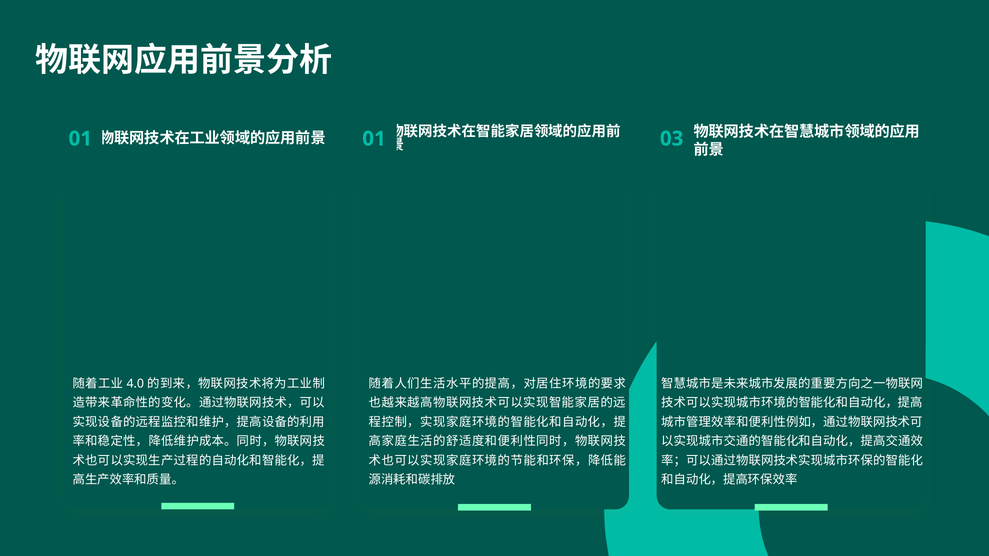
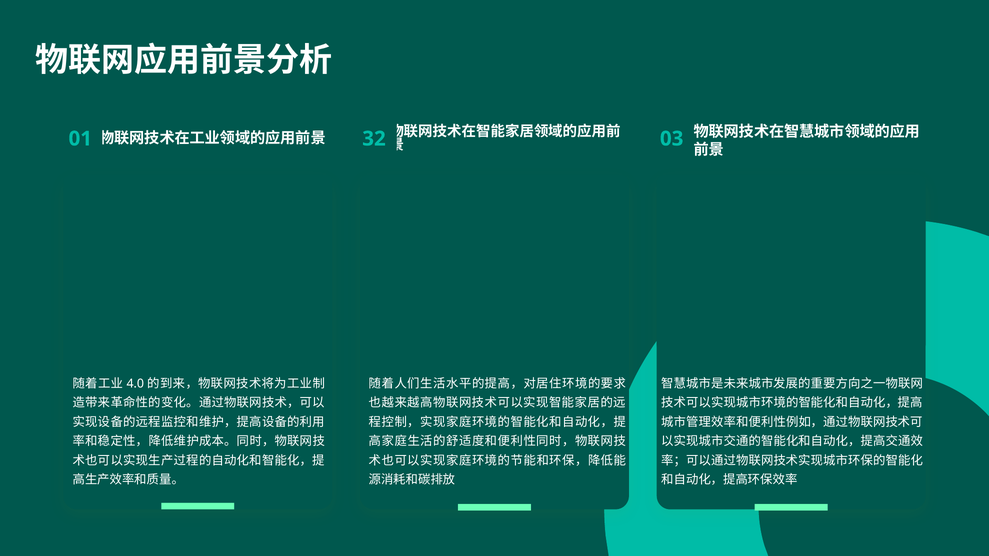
01 01: 01 -> 32
